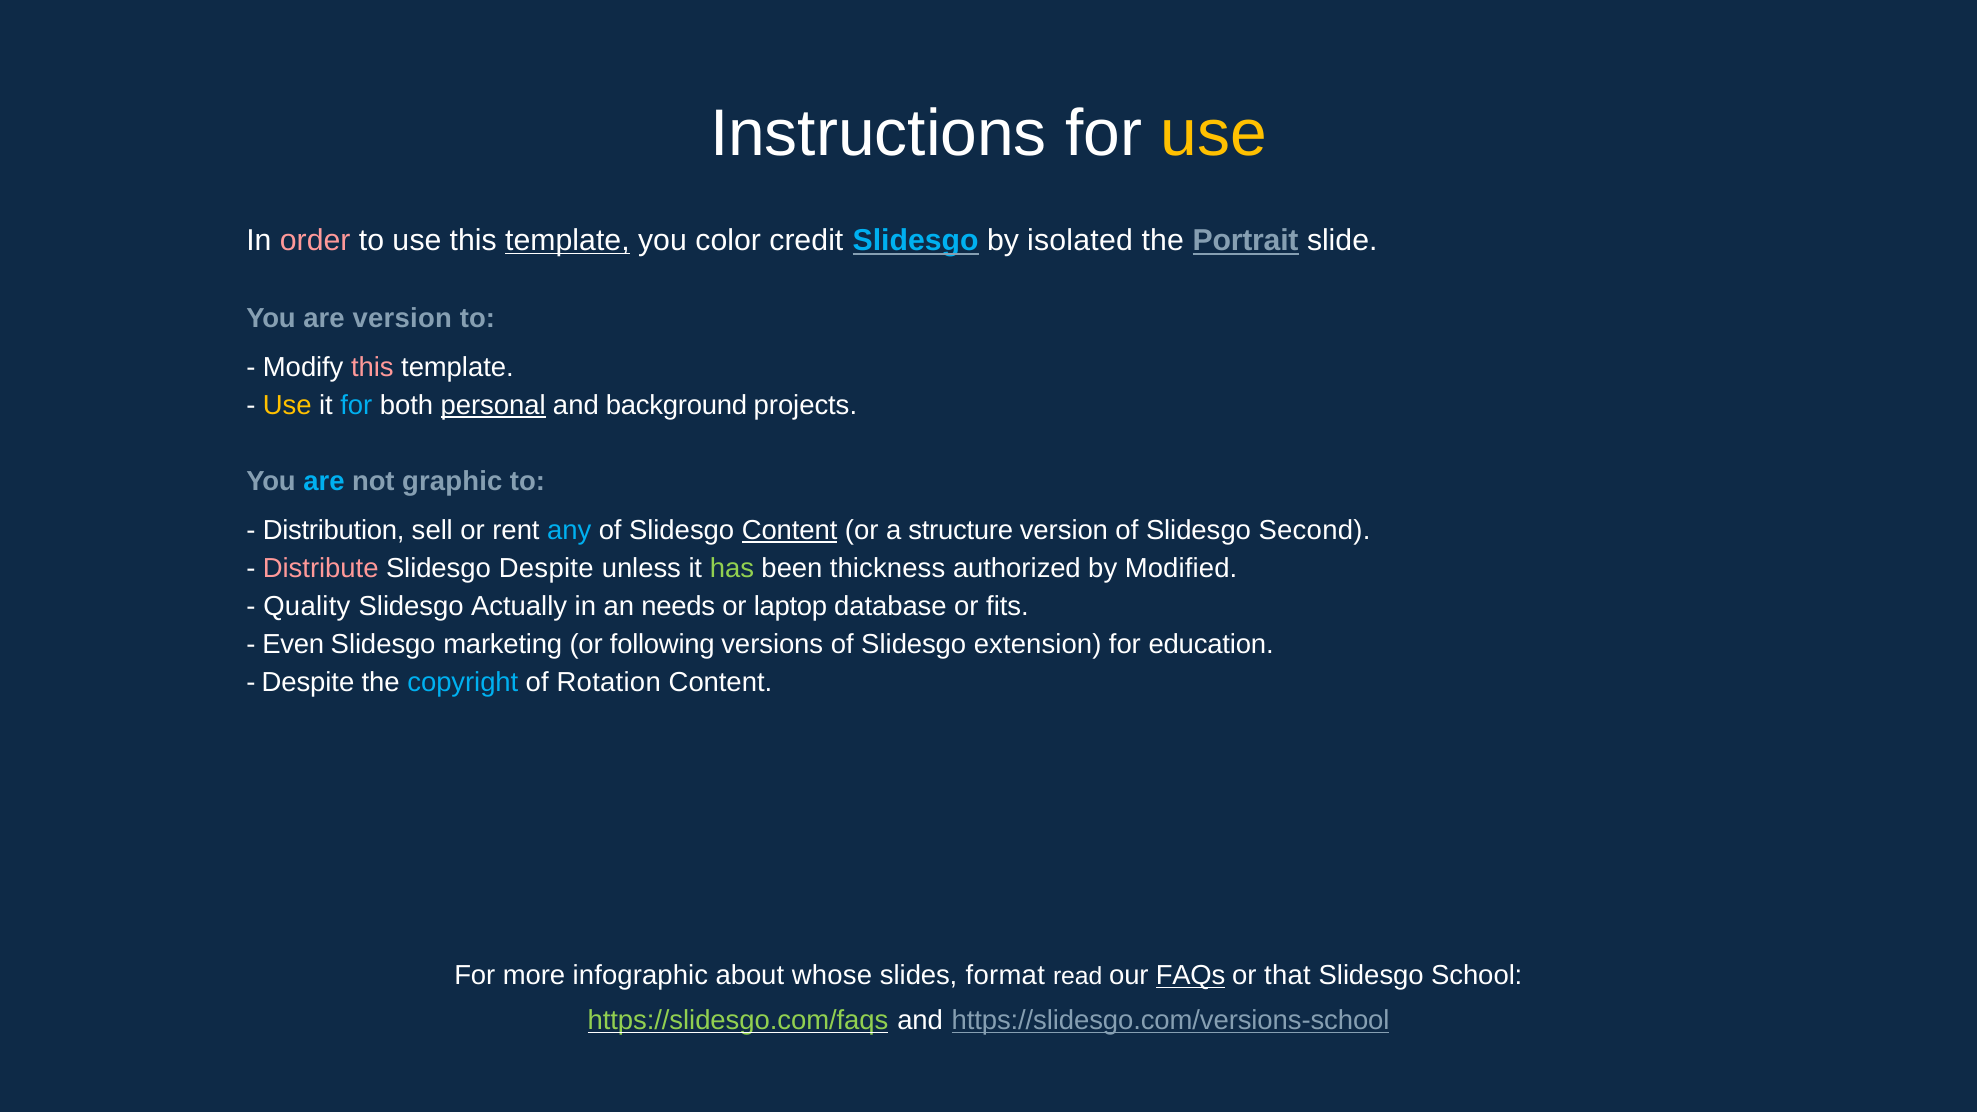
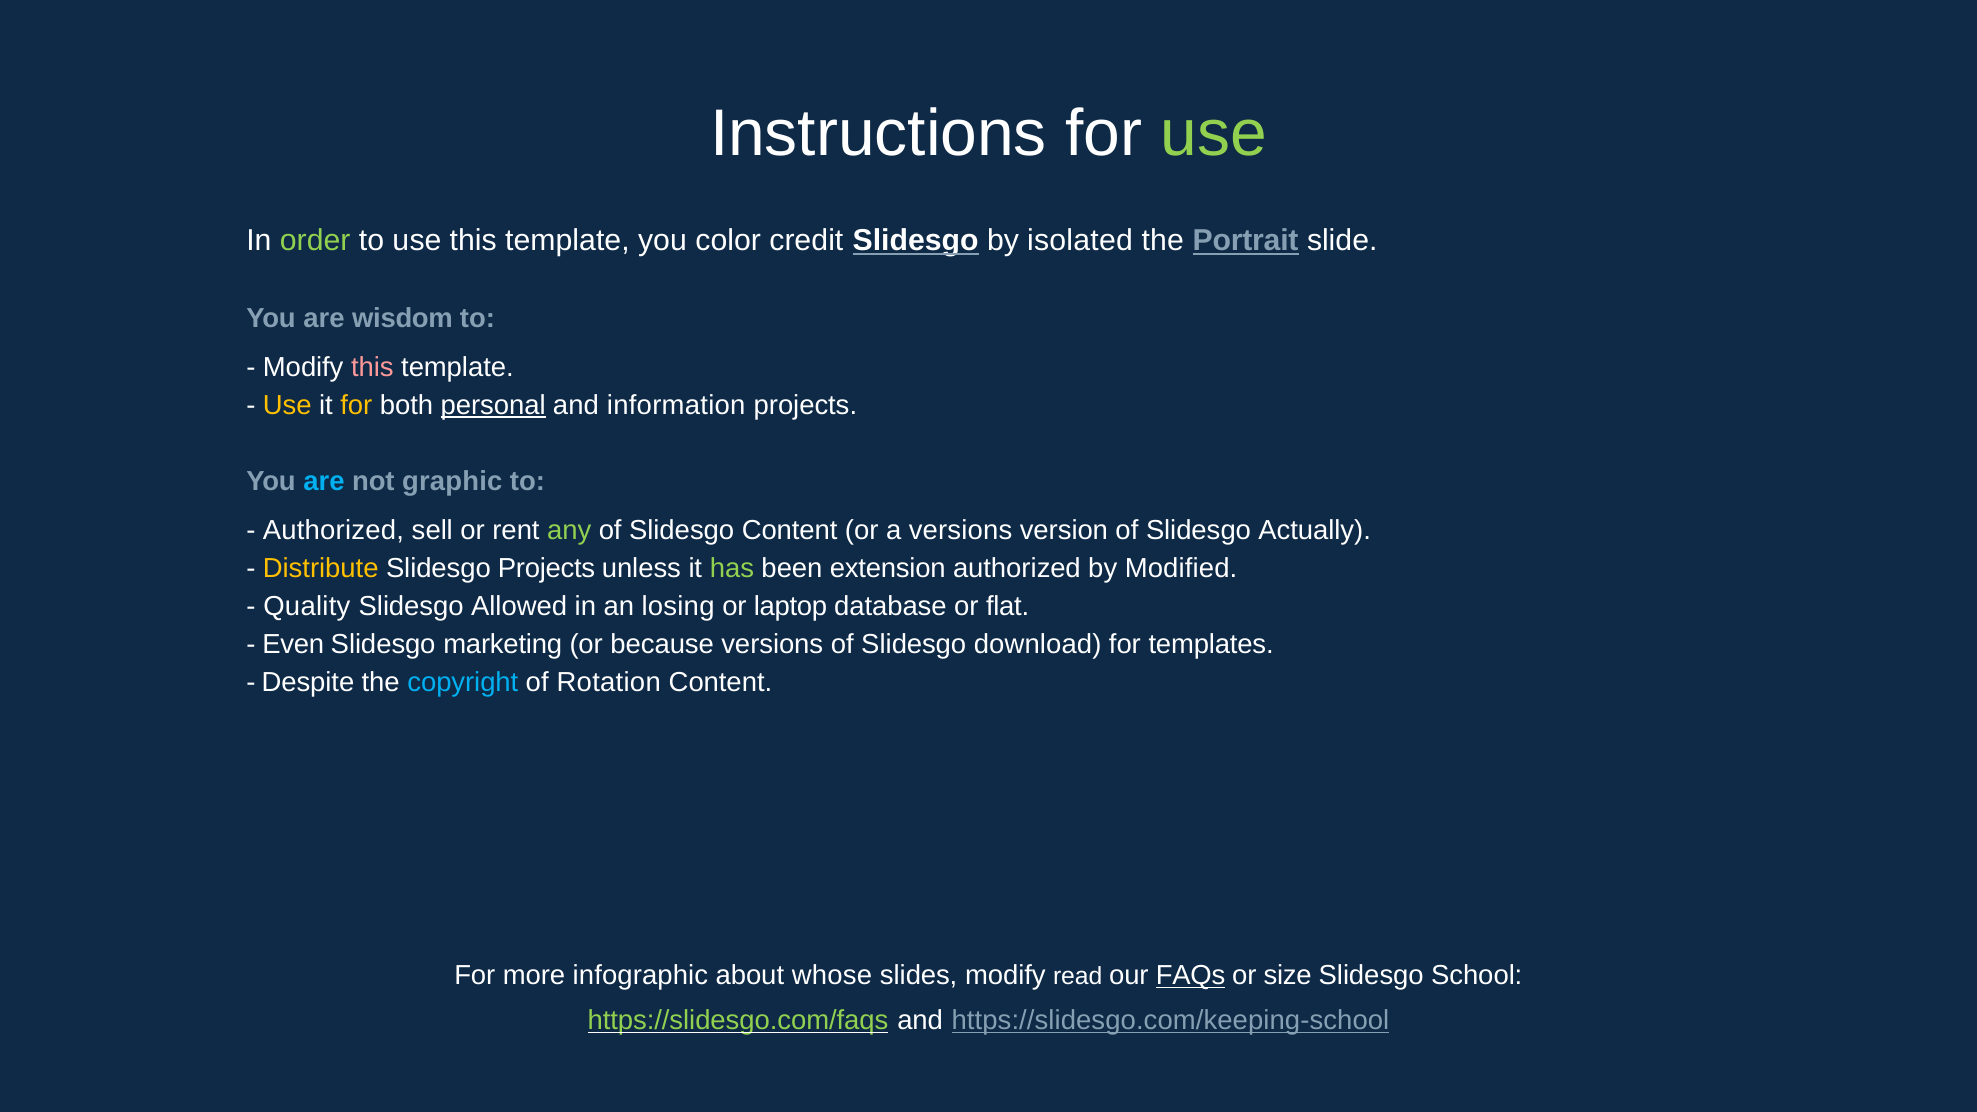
use at (1214, 134) colour: yellow -> light green
order colour: pink -> light green
template at (567, 241) underline: present -> none
Slidesgo at (916, 241) colour: light blue -> white
are version: version -> wisdom
for at (356, 405) colour: light blue -> yellow
background: background -> information
Distribution at (334, 530): Distribution -> Authorized
any colour: light blue -> light green
Content at (790, 530) underline: present -> none
a structure: structure -> versions
Second: Second -> Actually
Distribute colour: pink -> yellow
Slidesgo Despite: Despite -> Projects
thickness: thickness -> extension
Actually: Actually -> Allowed
needs: needs -> losing
fits: fits -> flat
following: following -> because
extension: extension -> download
education: education -> templates
slides format: format -> modify
that: that -> size
https://slidesgo.com/versions-school: https://slidesgo.com/versions-school -> https://slidesgo.com/keeping-school
